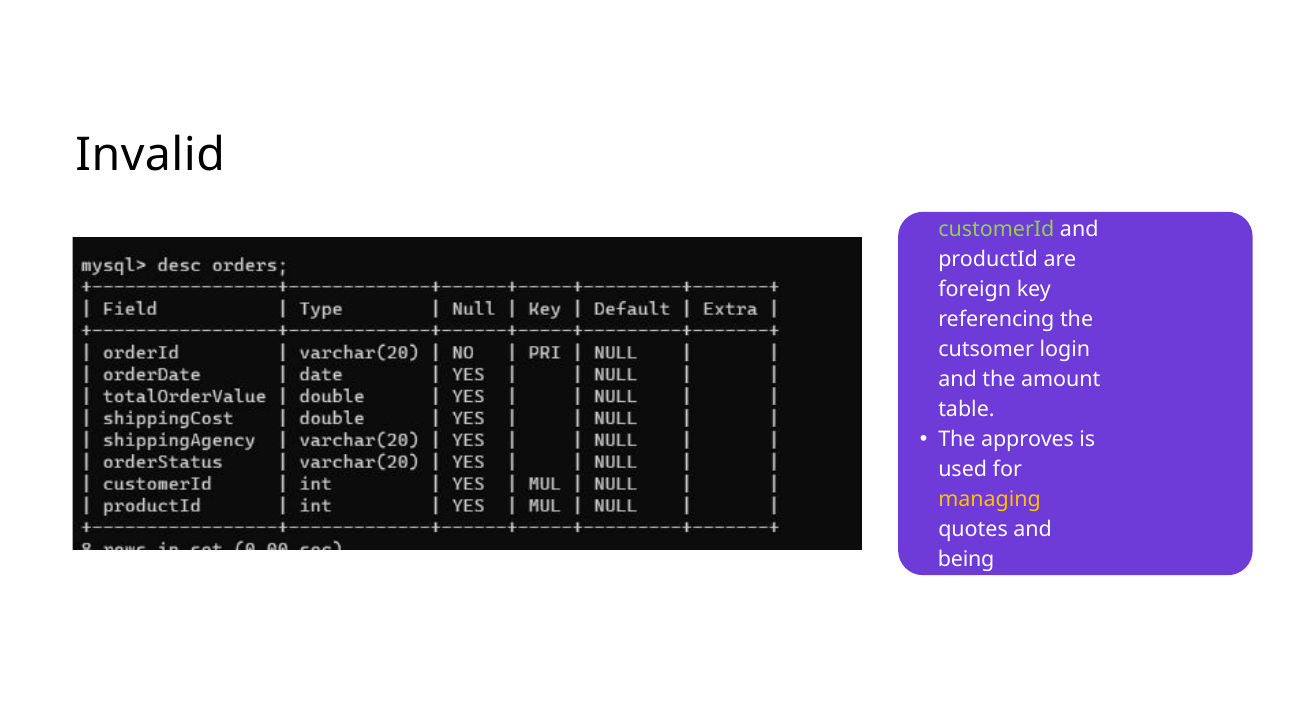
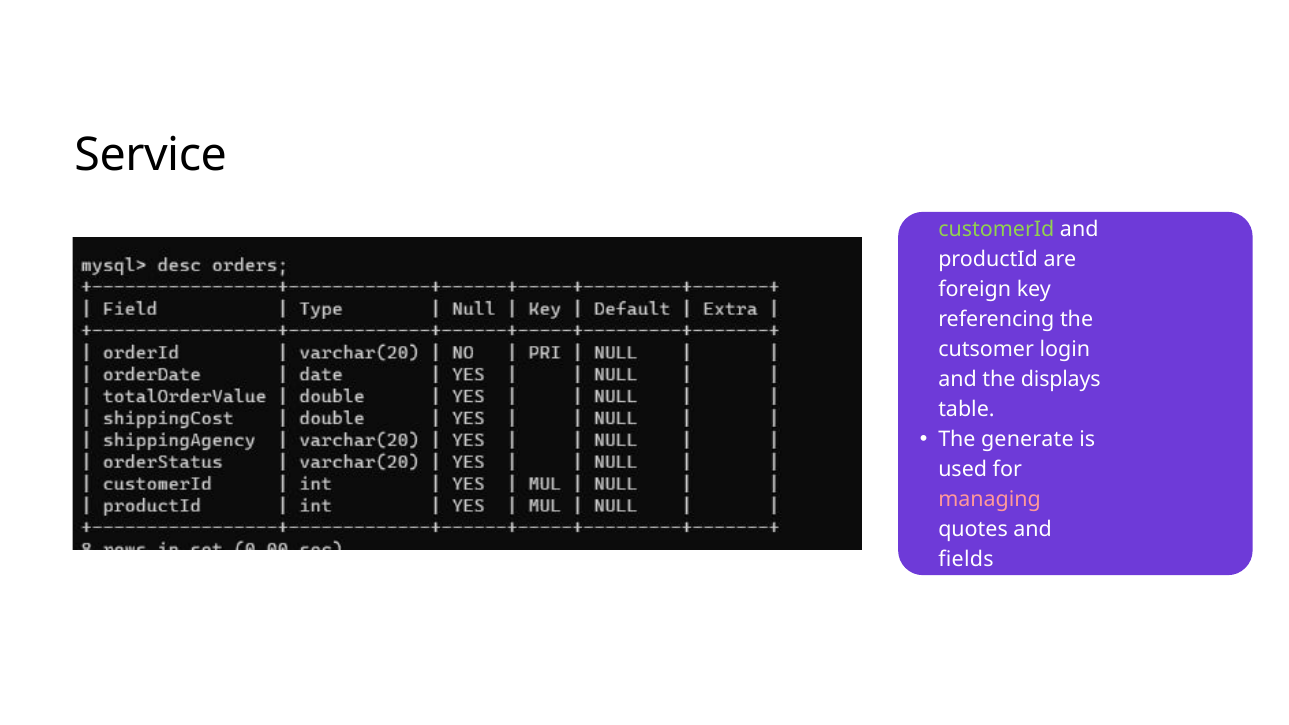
Invalid at (150, 155): Invalid -> Service
amount: amount -> displays
approves: approves -> generate
managing colour: yellow -> pink
being: being -> fields
